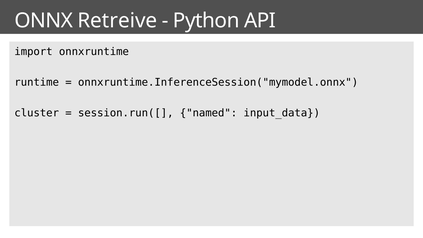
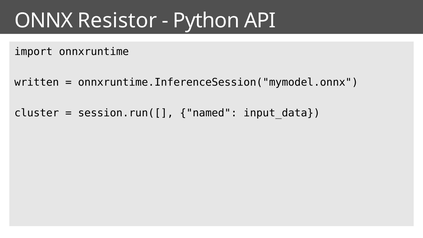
Retreive: Retreive -> Resistor
runtime: runtime -> written
